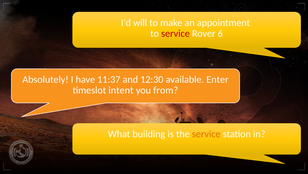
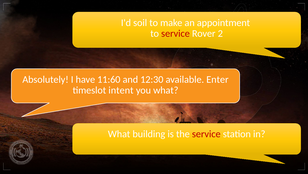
will: will -> soil
6: 6 -> 2
11:37: 11:37 -> 11:60
you from: from -> what
service at (206, 133) colour: orange -> red
